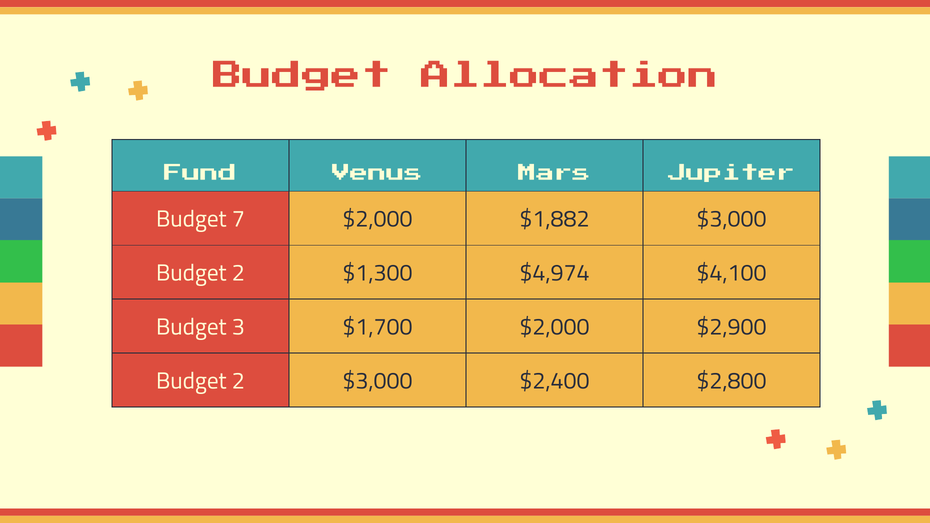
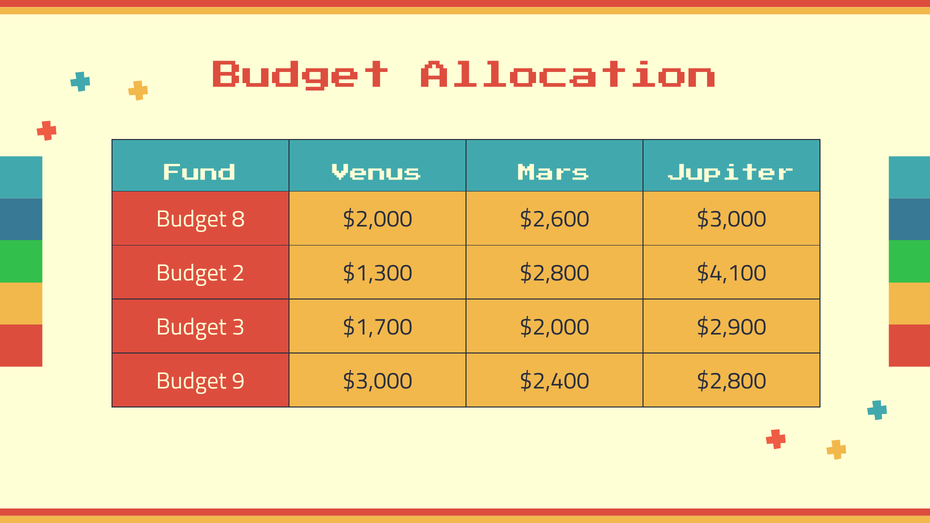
7: 7 -> 8
$1,882: $1,882 -> $2,600
$1,300 $4,974: $4,974 -> $2,800
2 at (238, 381): 2 -> 9
